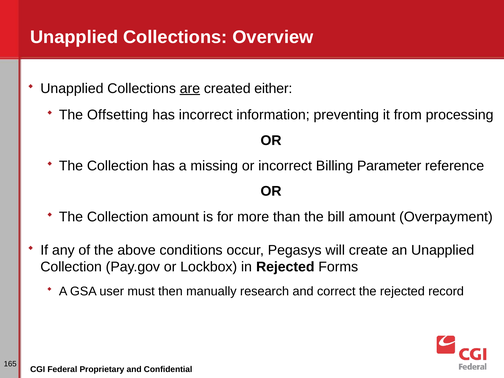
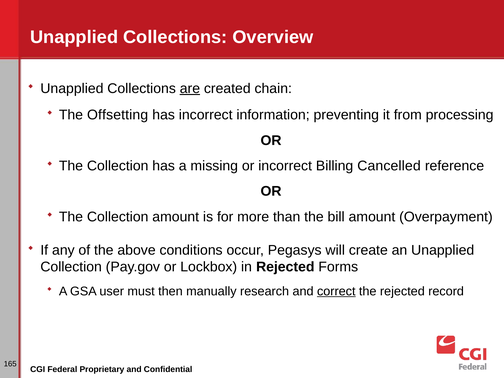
either: either -> chain
Parameter: Parameter -> Cancelled
correct underline: none -> present
